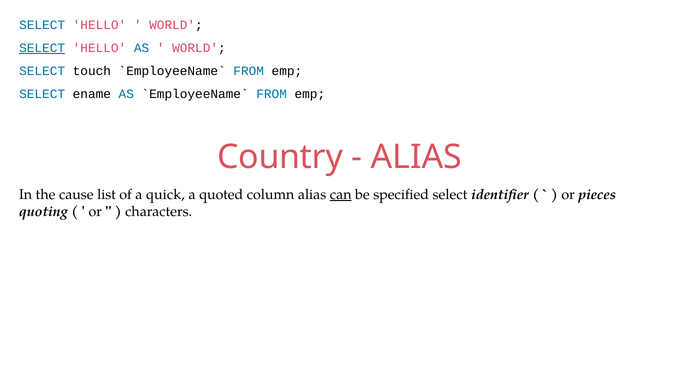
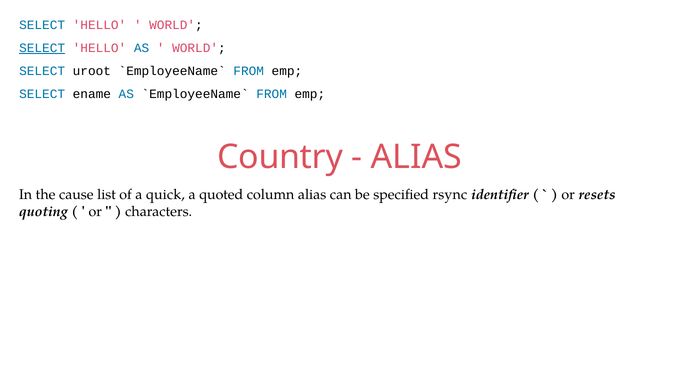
touch: touch -> uroot
can underline: present -> none
specified select: select -> rsync
pieces: pieces -> resets
